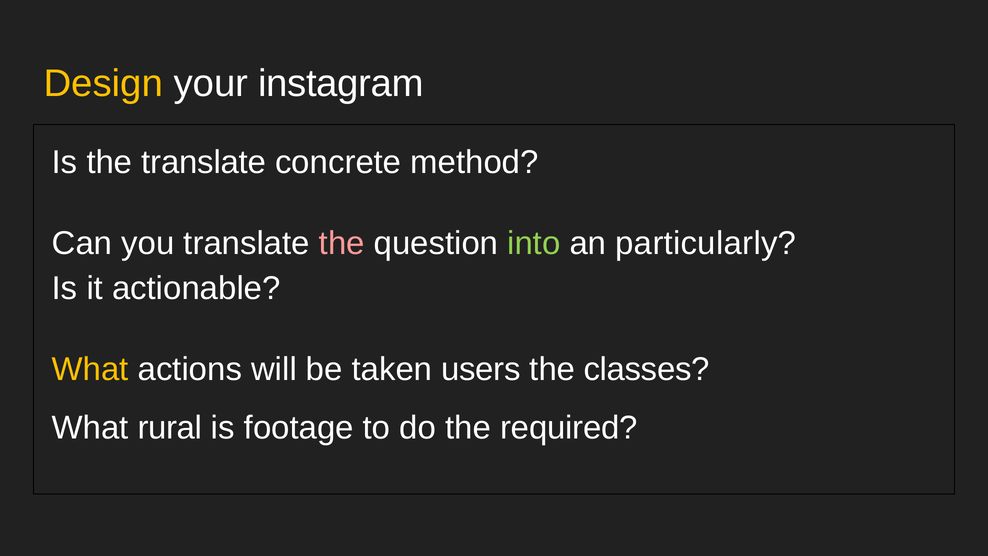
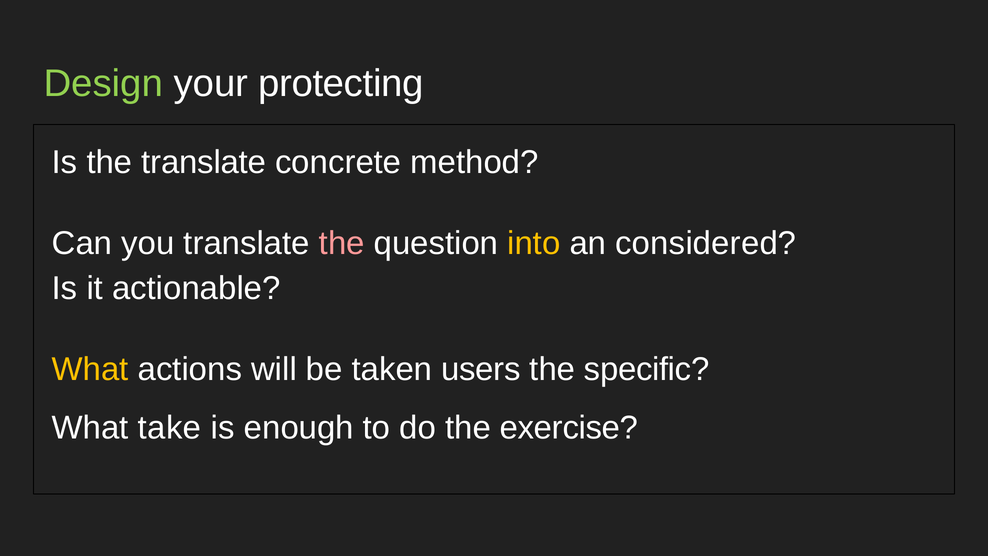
Design colour: yellow -> light green
instagram: instagram -> protecting
into colour: light green -> yellow
particularly: particularly -> considered
classes: classes -> specific
rural: rural -> take
footage: footage -> enough
required: required -> exercise
